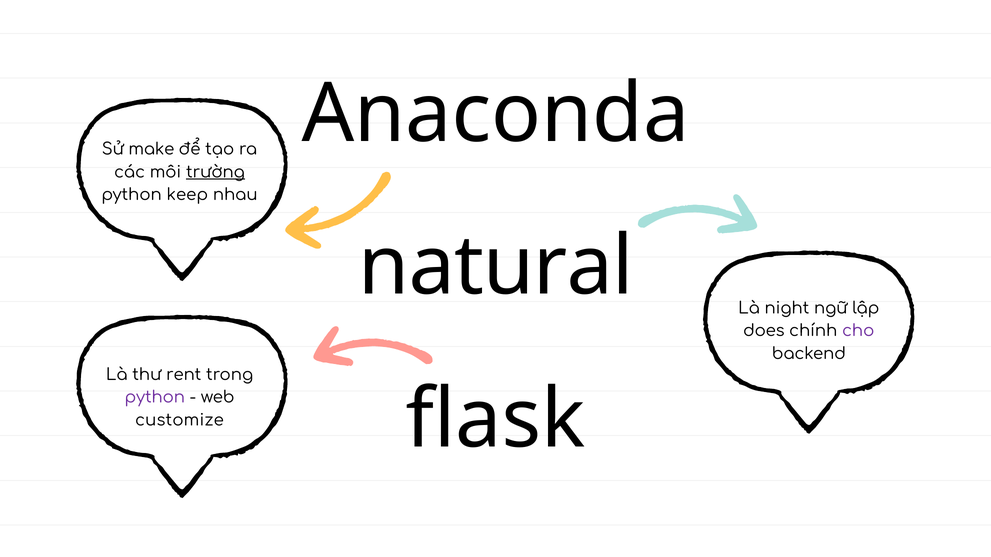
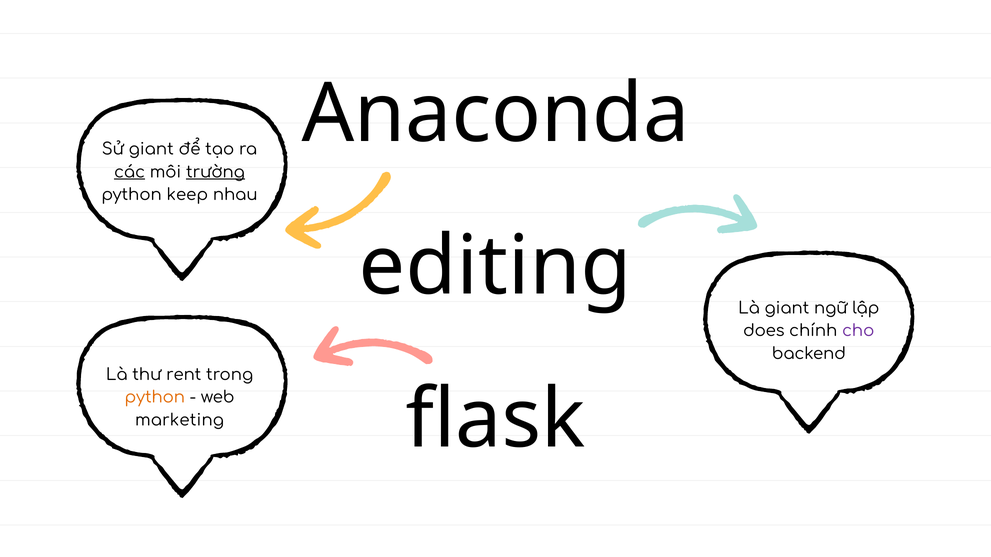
Sử make: make -> giant
các underline: none -> present
natural: natural -> editing
Là night: night -> giant
python at (155, 398) colour: purple -> orange
customize: customize -> marketing
